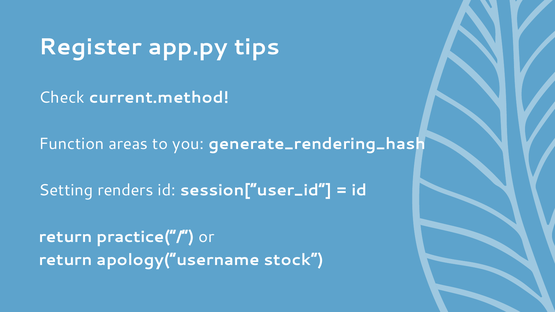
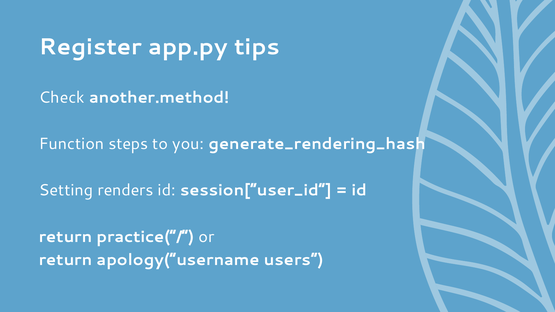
current.method: current.method -> another.method
areas: areas -> steps
stock: stock -> users
